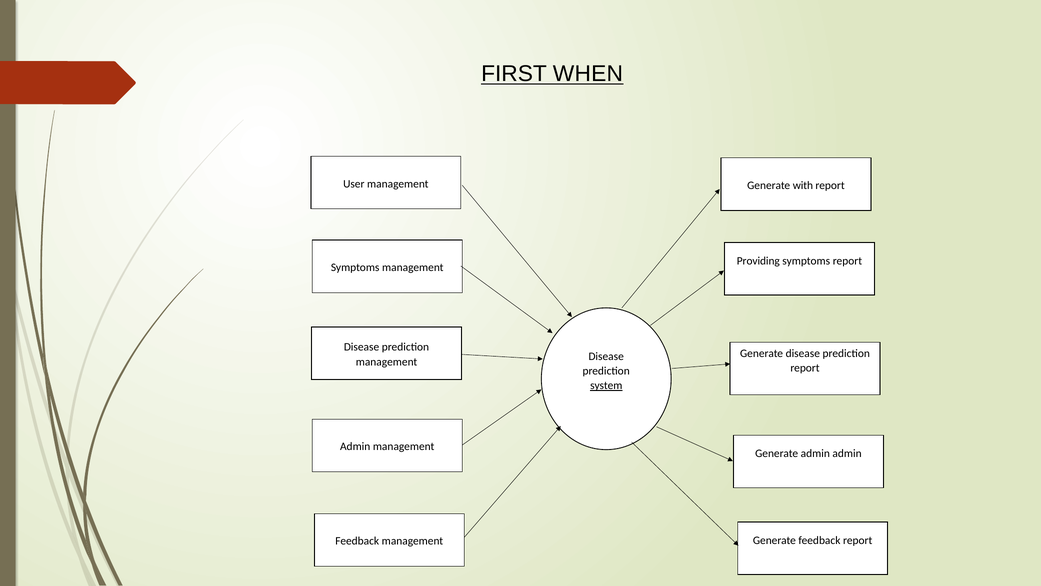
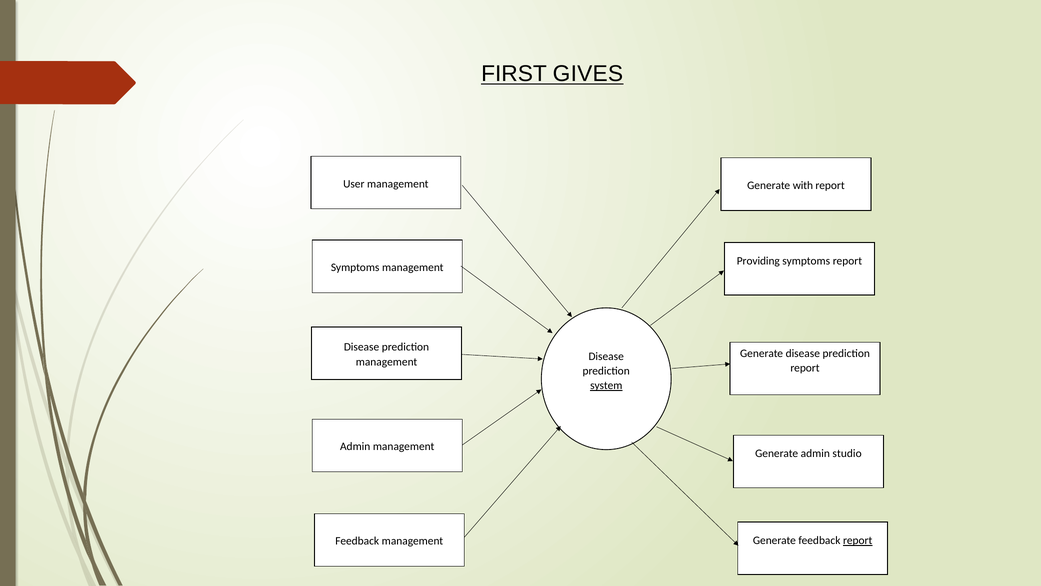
WHEN: WHEN -> GIVES
Generate admin admin: admin -> studio
report at (858, 540) underline: none -> present
